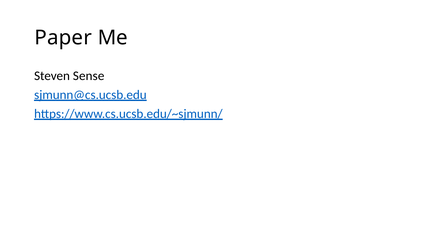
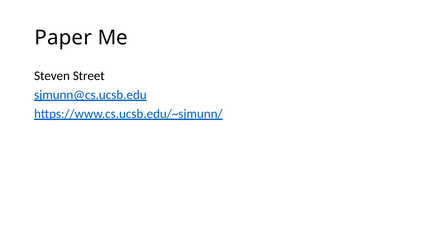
Sense: Sense -> Street
